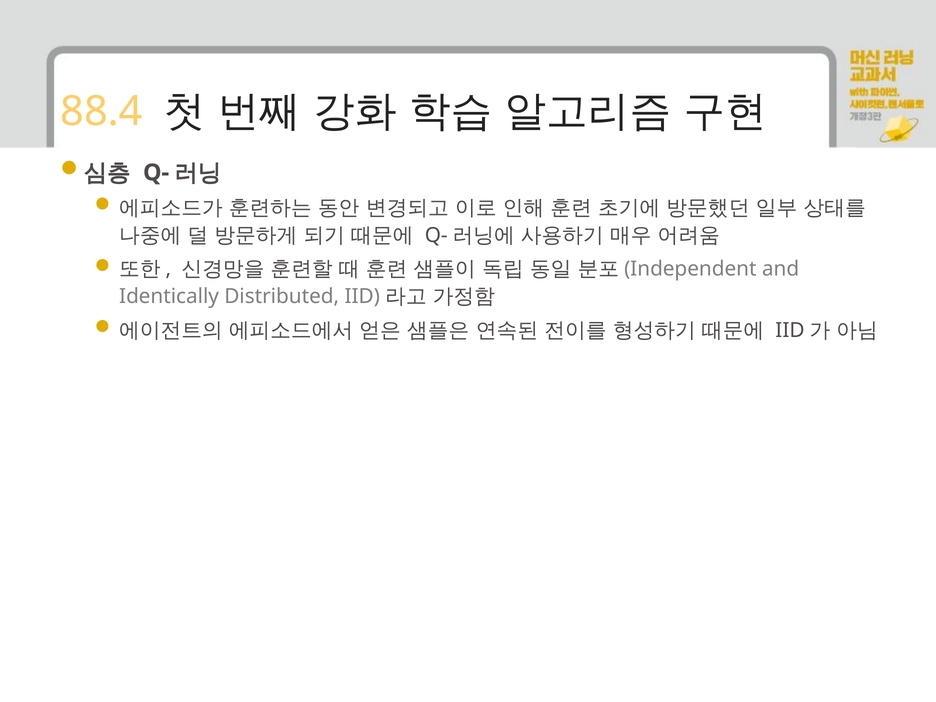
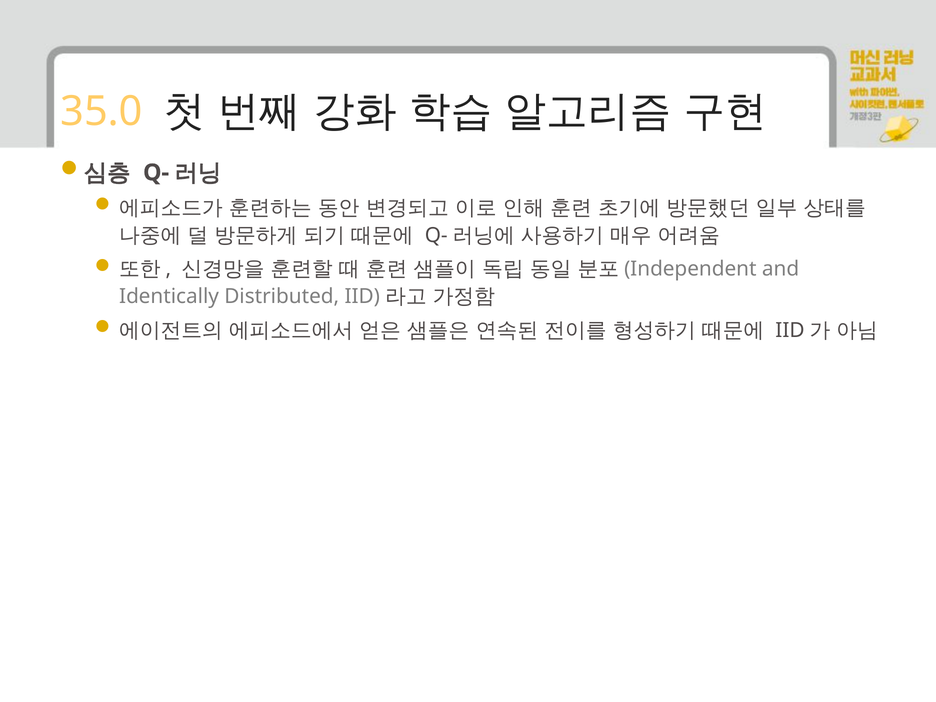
88.4: 88.4 -> 35.0
